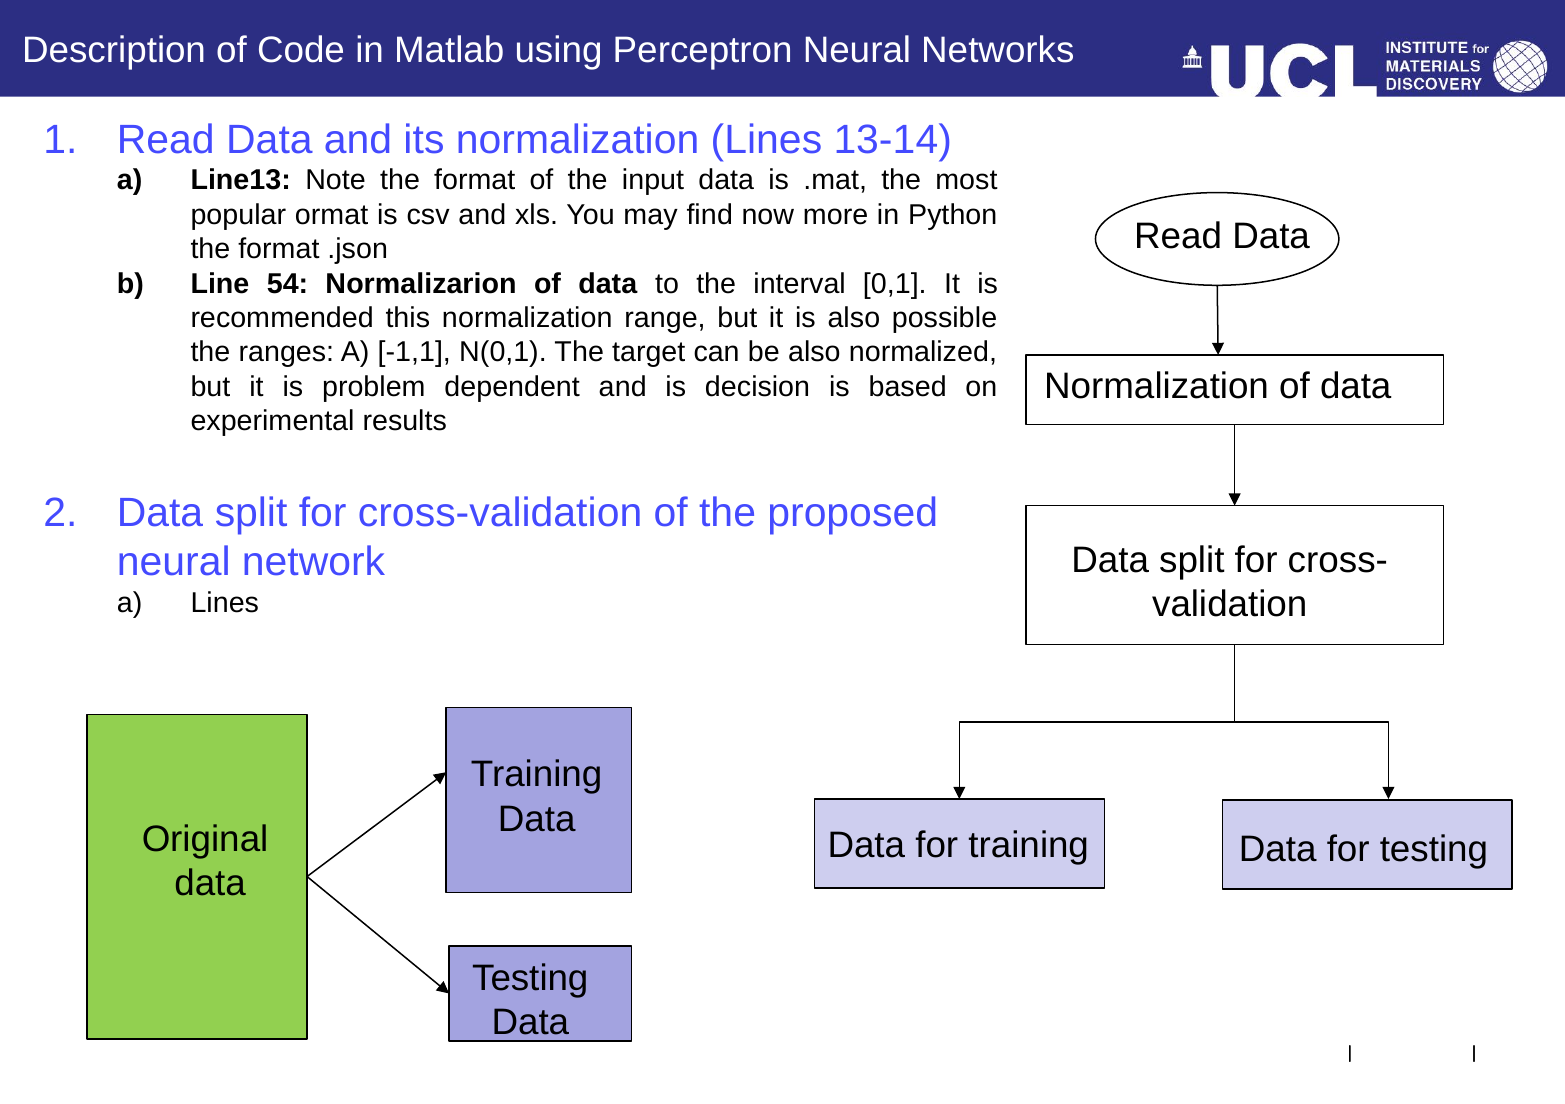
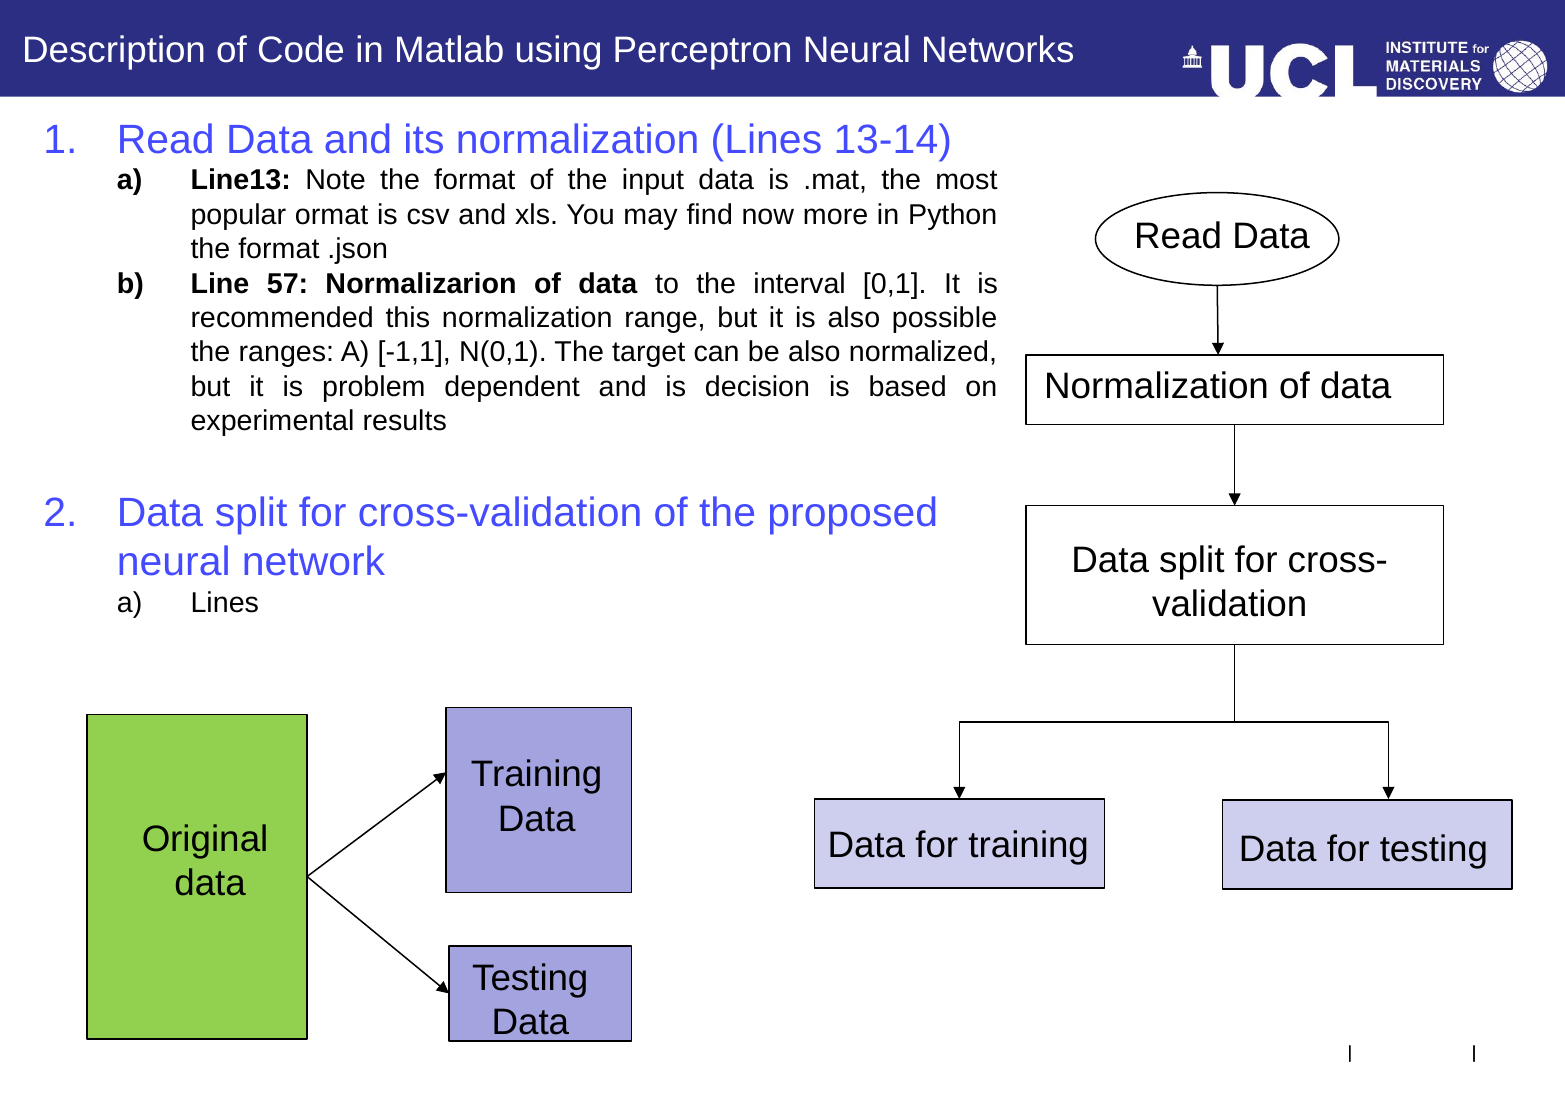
54: 54 -> 57
